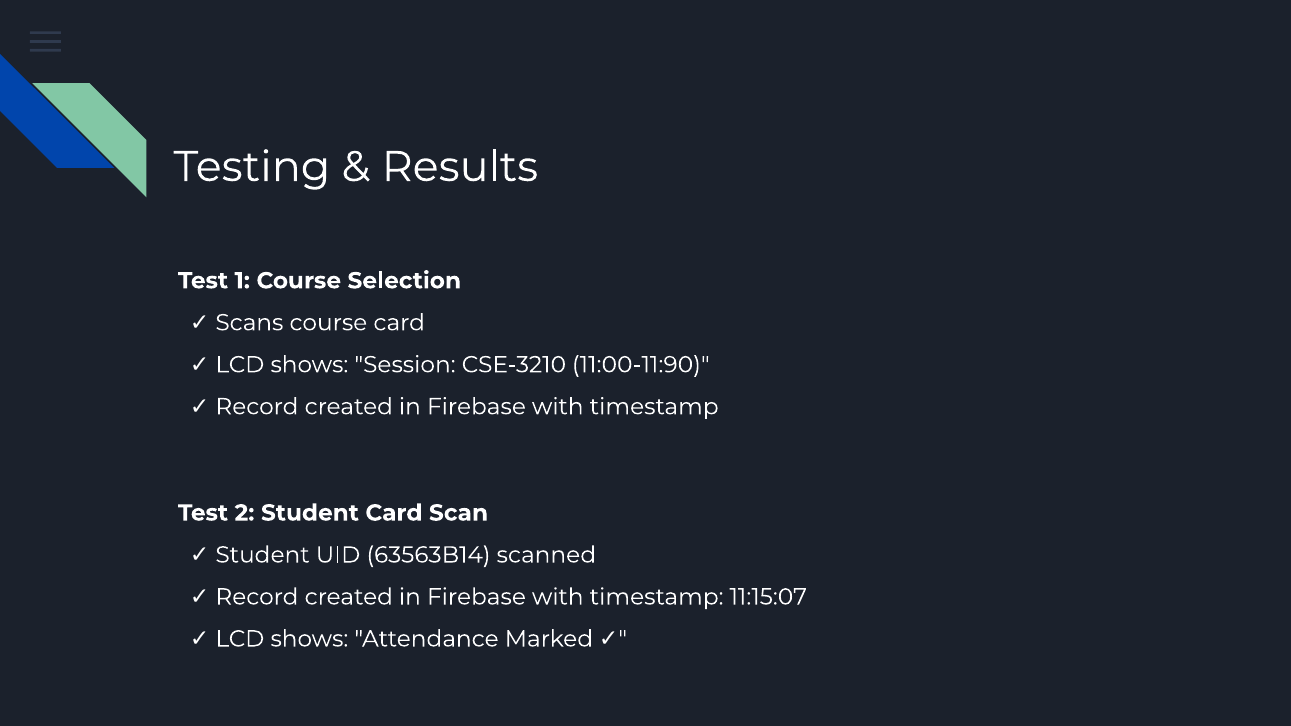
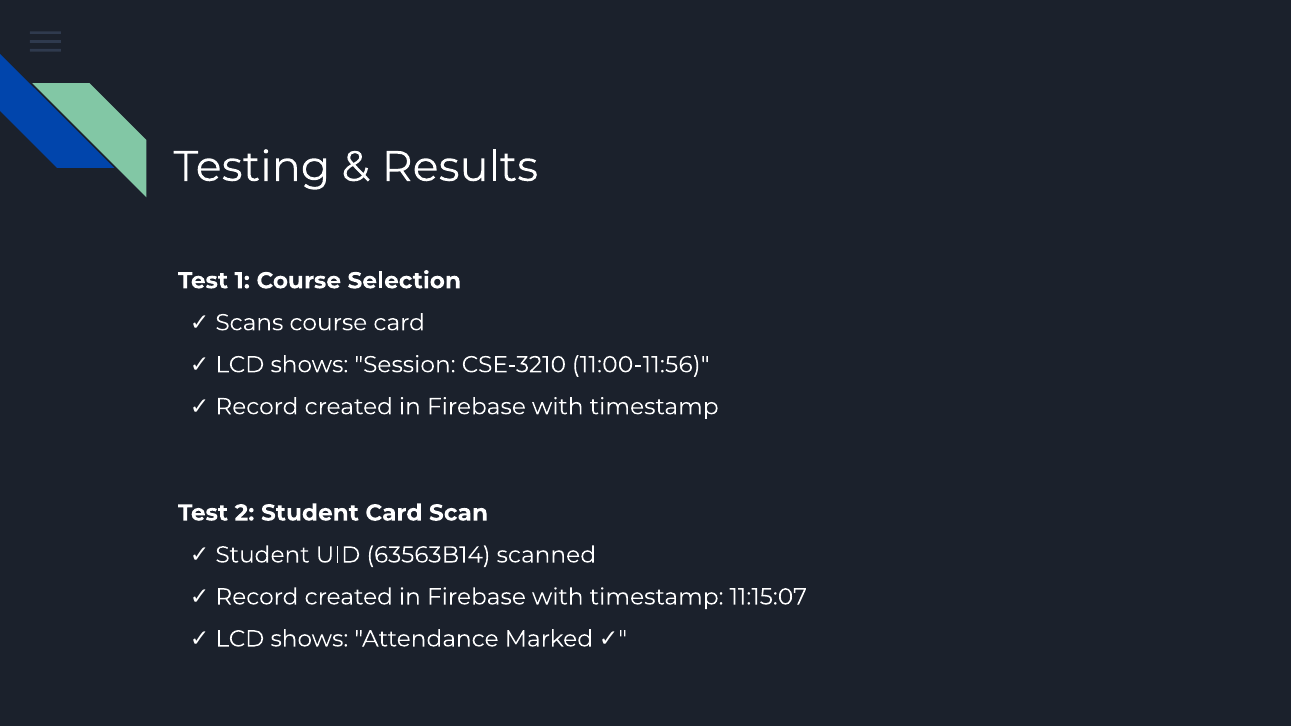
11:00-11:90: 11:00-11:90 -> 11:00-11:56
